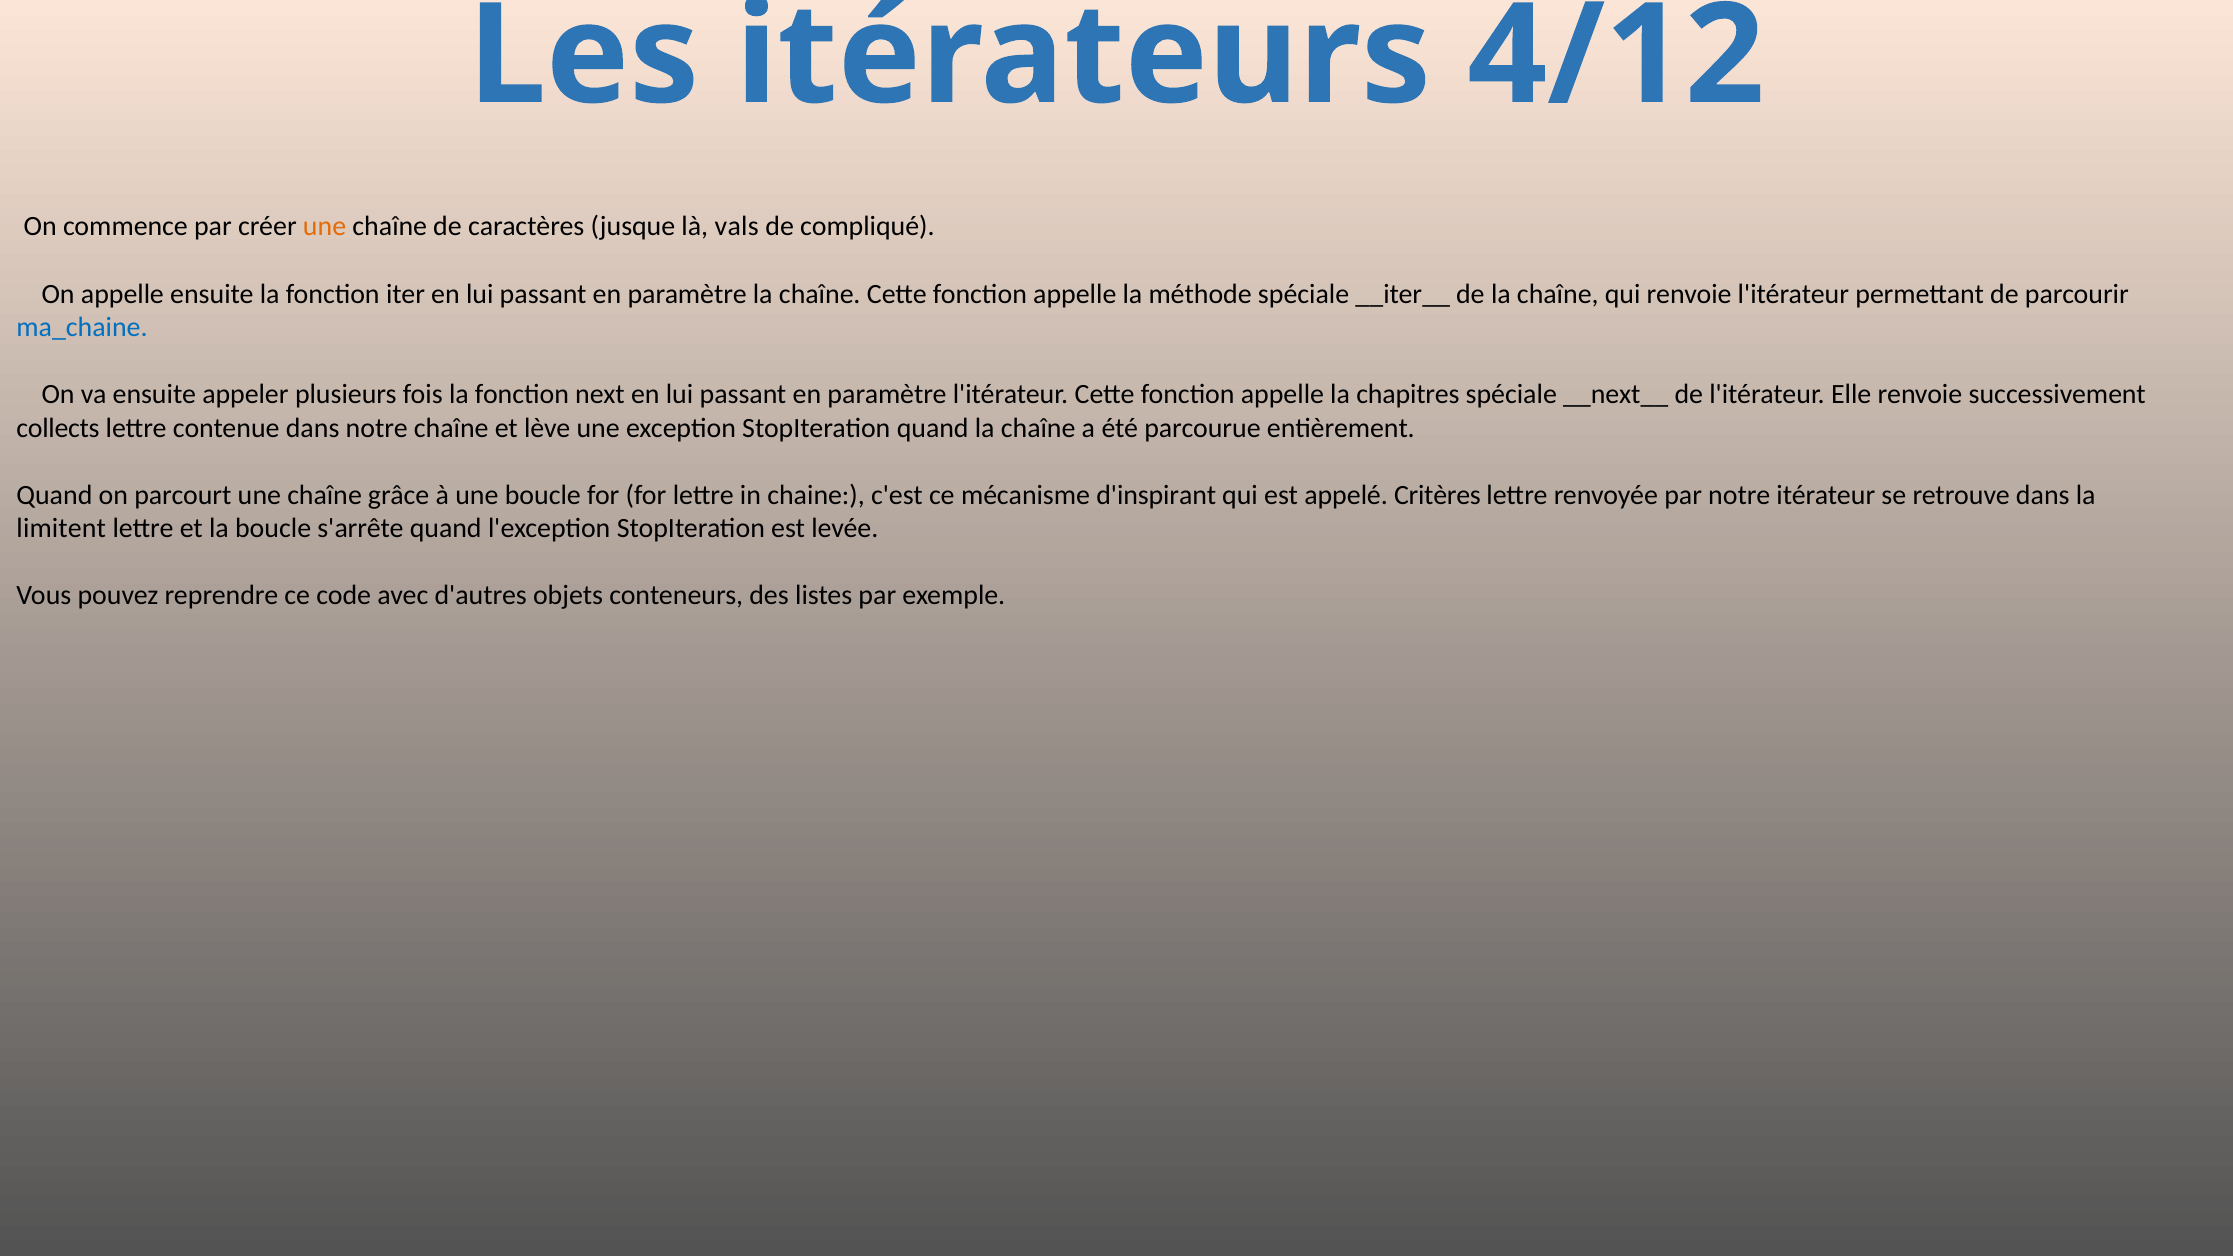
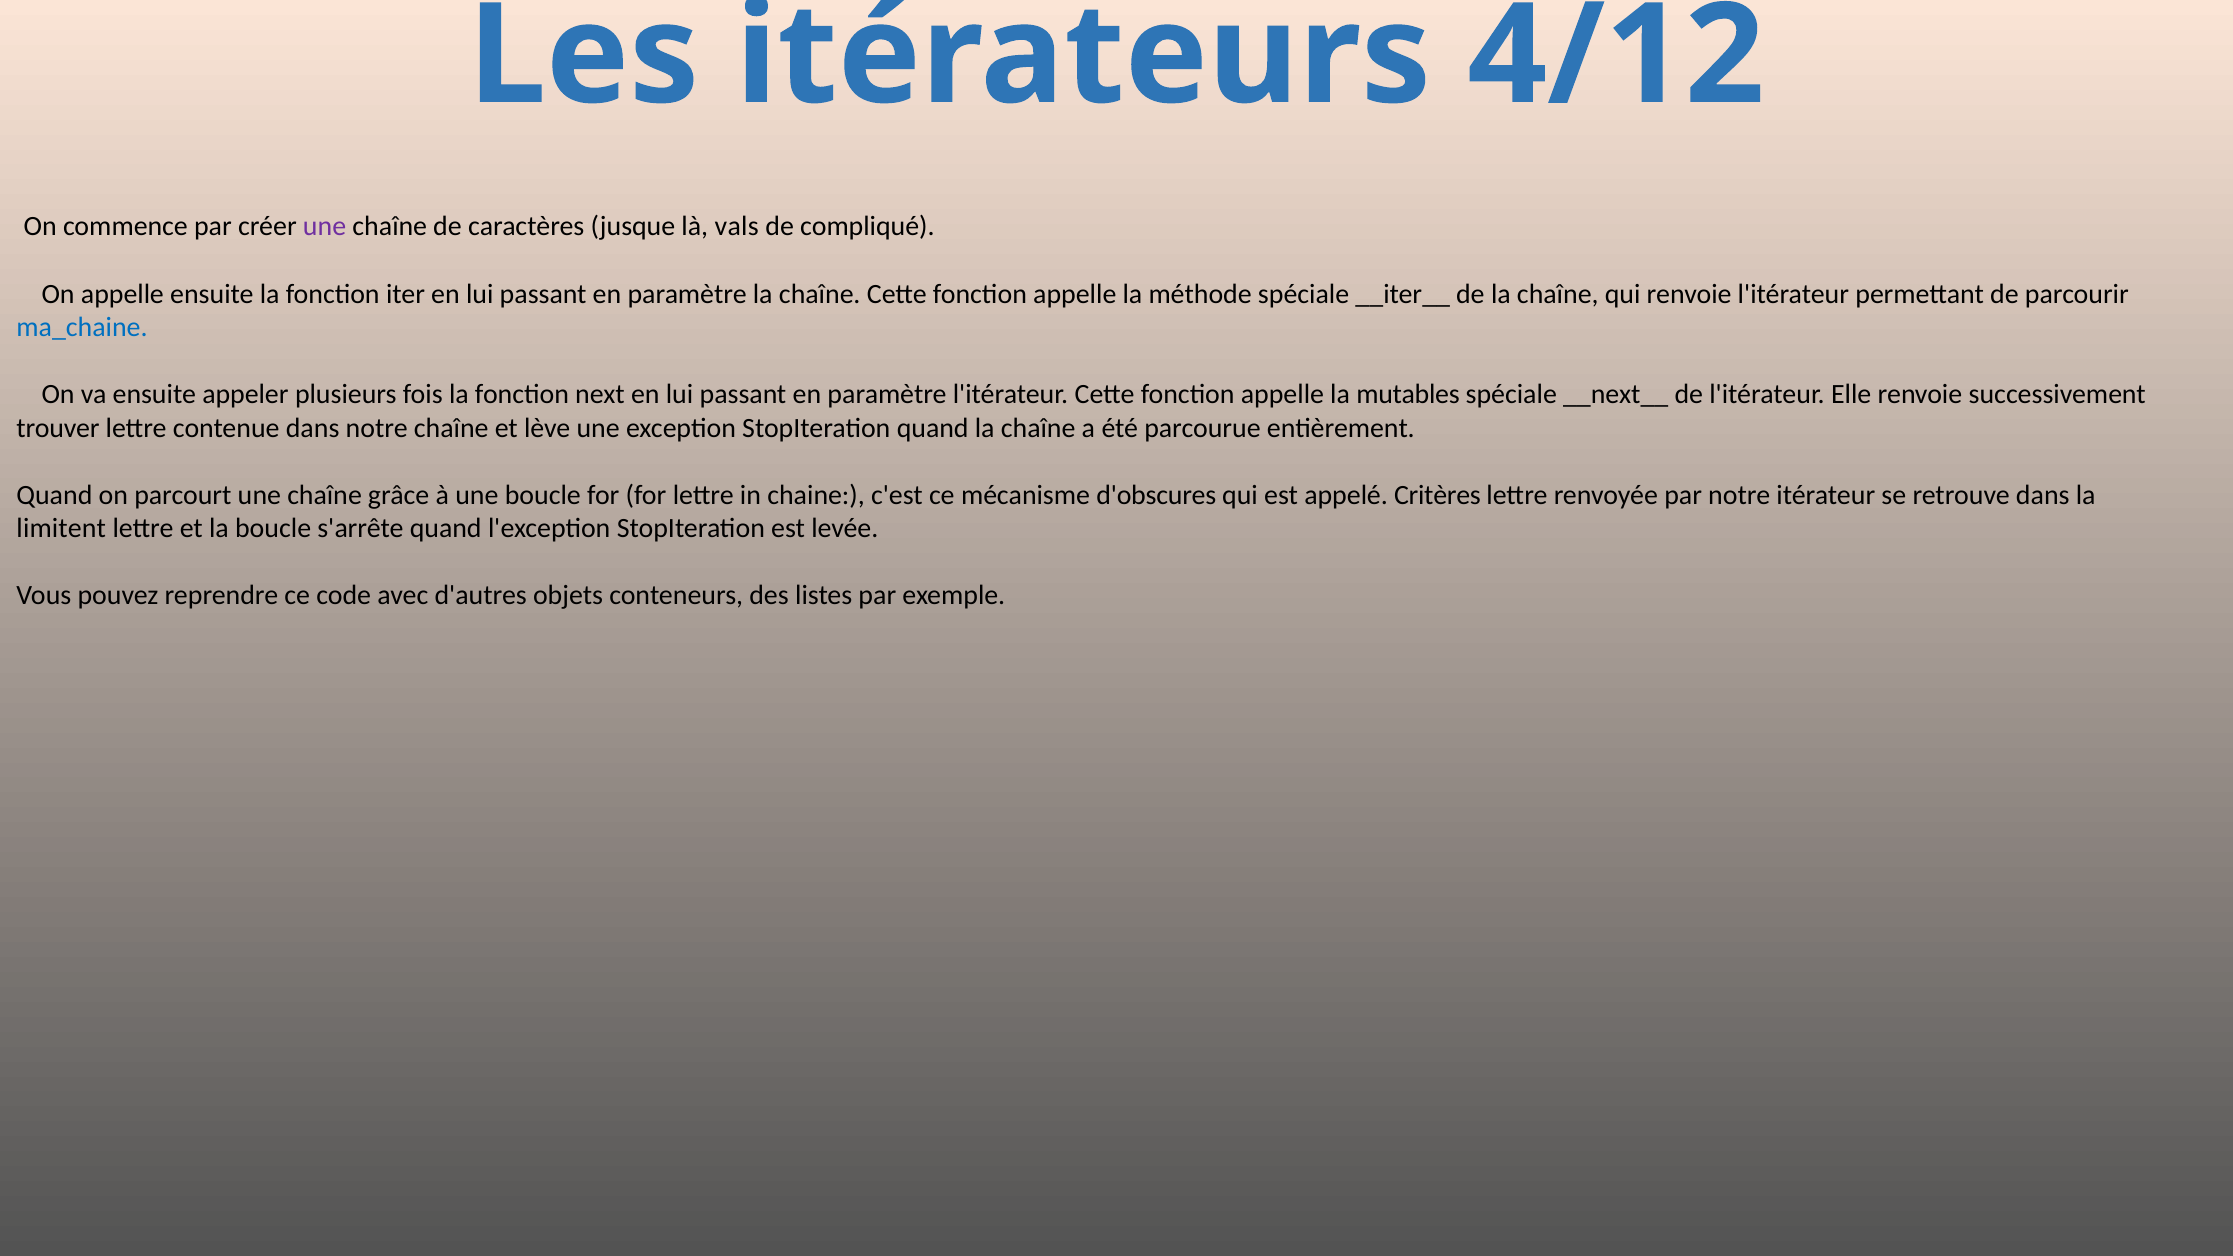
une at (325, 226) colour: orange -> purple
chapitres: chapitres -> mutables
collects: collects -> trouver
d'inspirant: d'inspirant -> d'obscures
